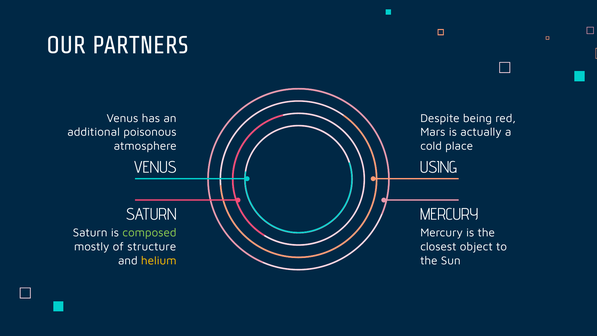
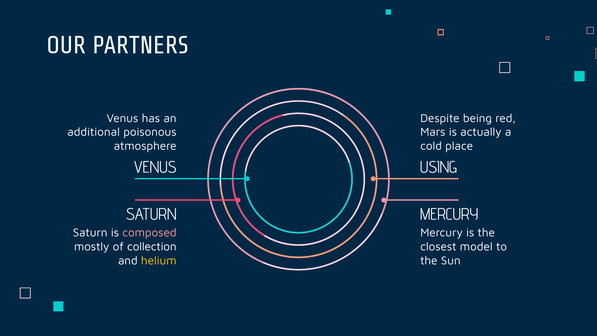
composed colour: light green -> pink
structure: structure -> collection
object: object -> model
